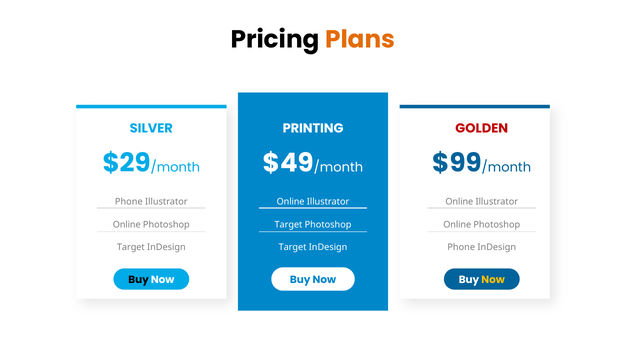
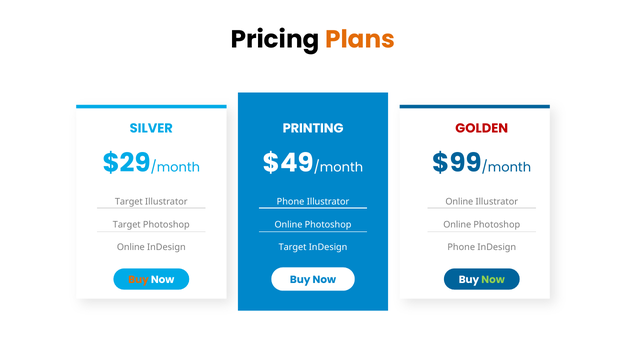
Phone at (129, 202): Phone -> Target
Online at (291, 202): Online -> Phone
Online at (127, 225): Online -> Target
Target at (288, 225): Target -> Online
Target at (131, 247): Target -> Online
Buy at (139, 280) colour: black -> orange
Now at (493, 280) colour: yellow -> light green
